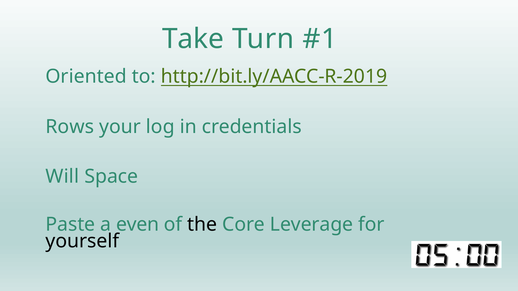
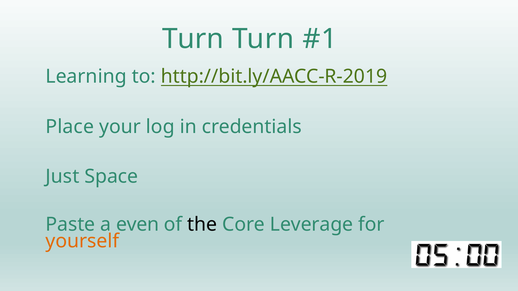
Take at (193, 39): Take -> Turn
Oriented: Oriented -> Learning
Rows: Rows -> Place
Will: Will -> Just
yourself colour: black -> orange
